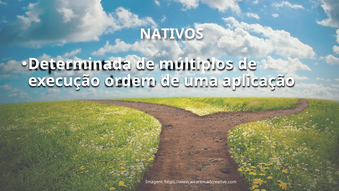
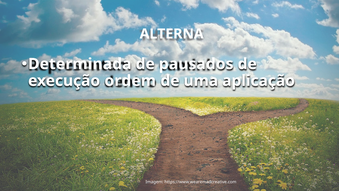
NATIVOS: NATIVOS -> ALTERNA
múltiplos: múltiplos -> pausados
